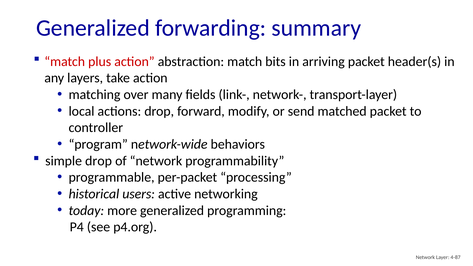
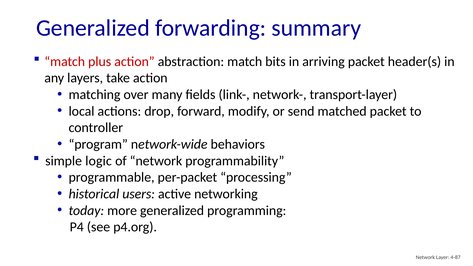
simple drop: drop -> logic
